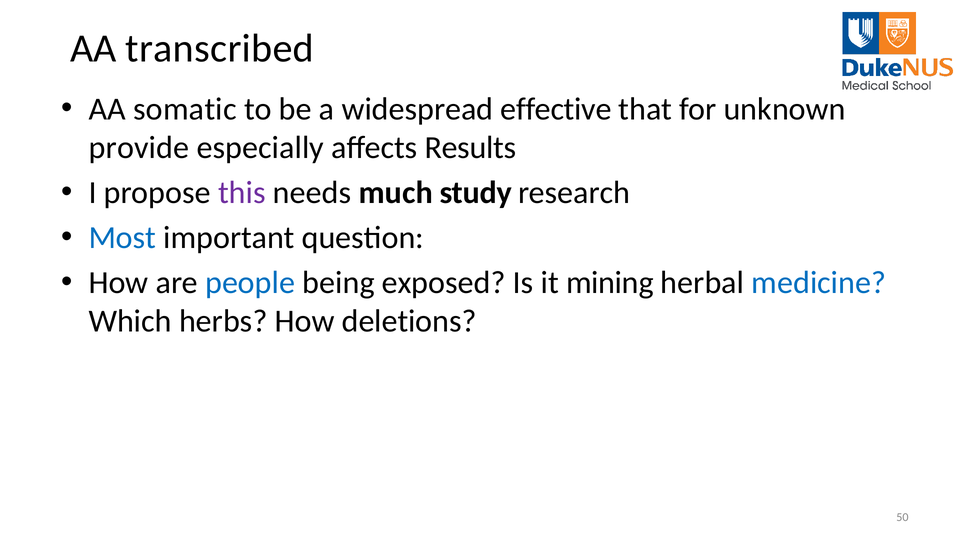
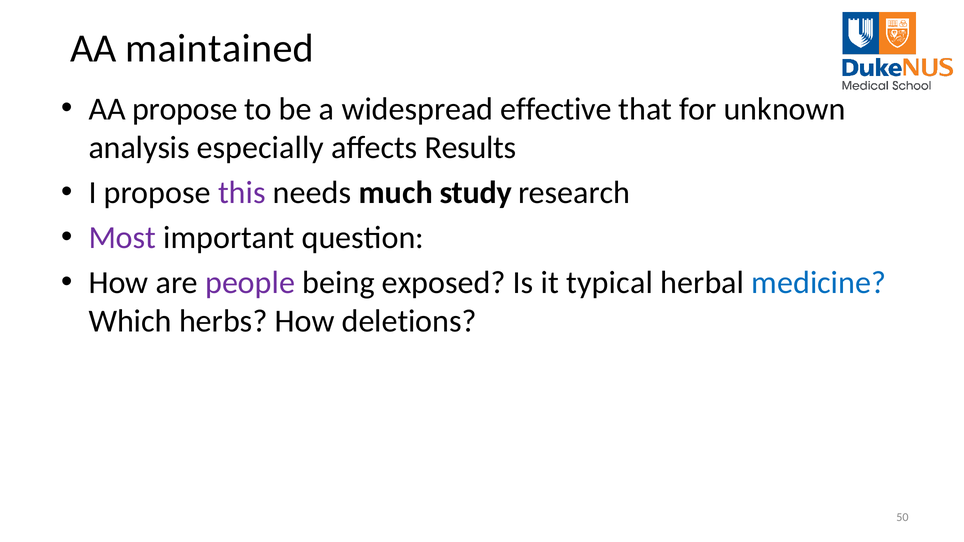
transcribed: transcribed -> maintained
AA somatic: somatic -> propose
provide: provide -> analysis
Most colour: blue -> purple
people colour: blue -> purple
mining: mining -> typical
